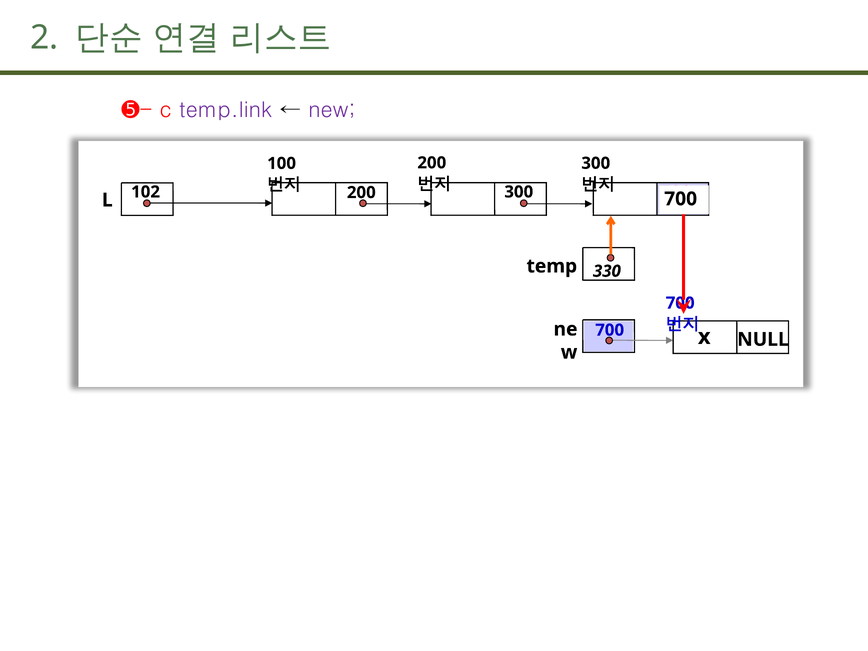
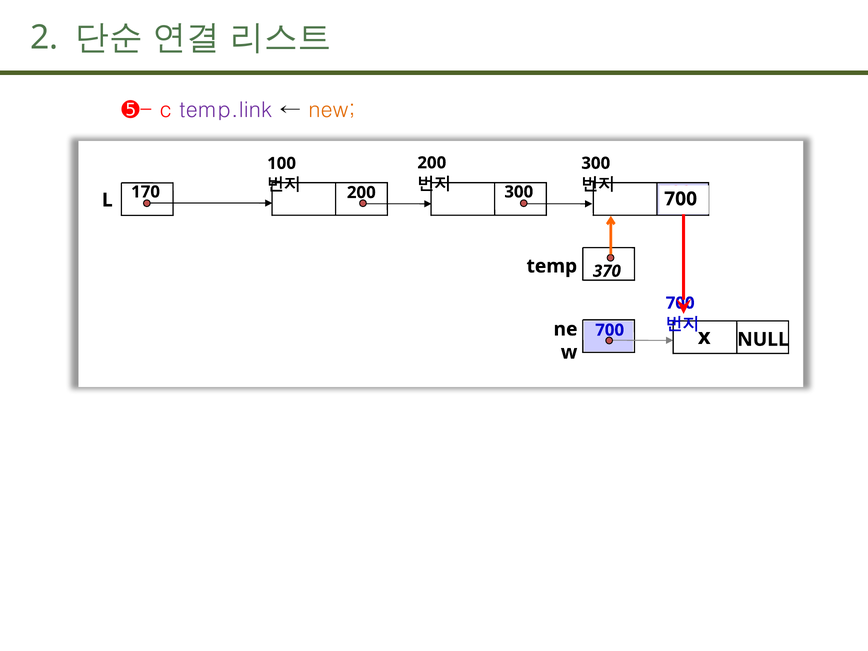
new colour: purple -> orange
102: 102 -> 170
330: 330 -> 370
